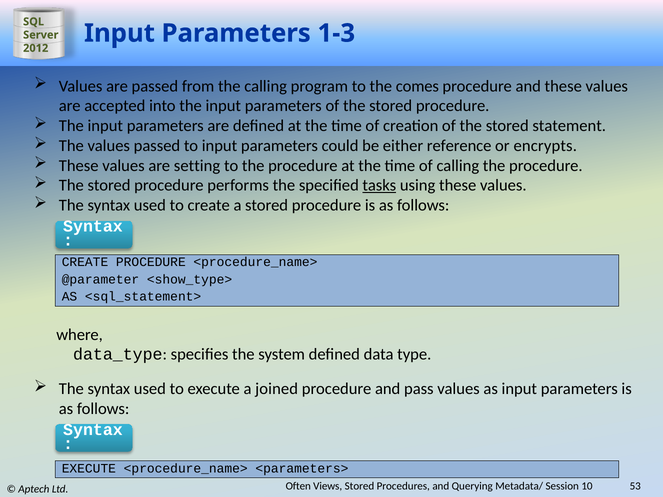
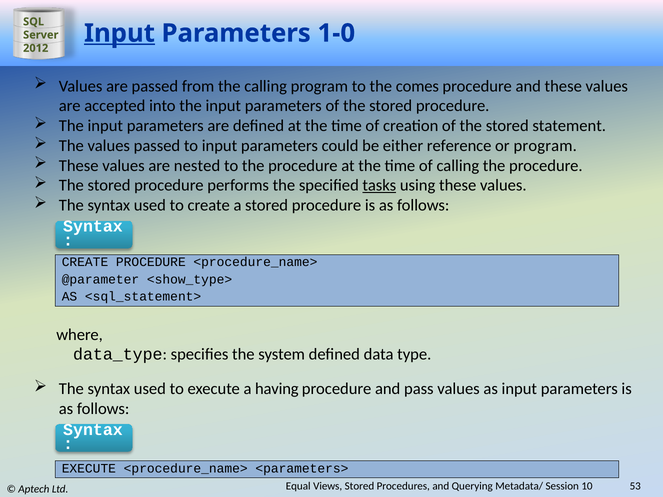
Input at (119, 33) underline: none -> present
1-3: 1-3 -> 1-0
or encrypts: encrypts -> program
setting: setting -> nested
joined: joined -> having
Often: Often -> Equal
